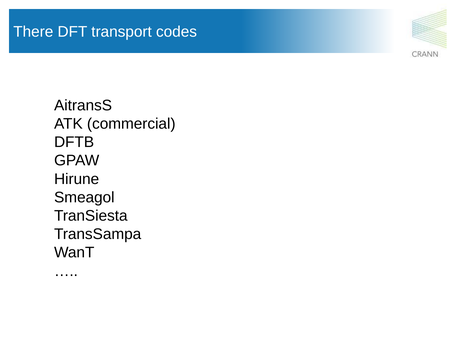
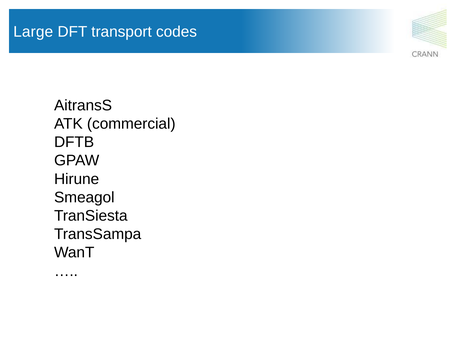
There: There -> Large
